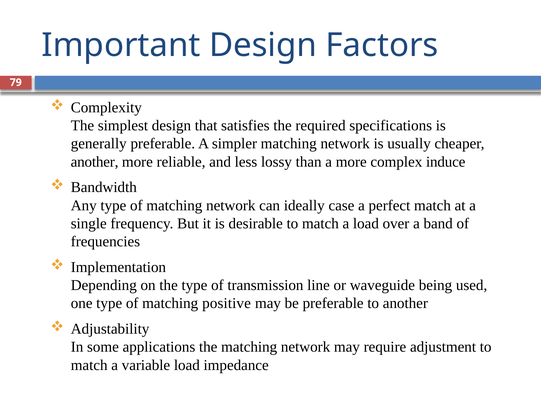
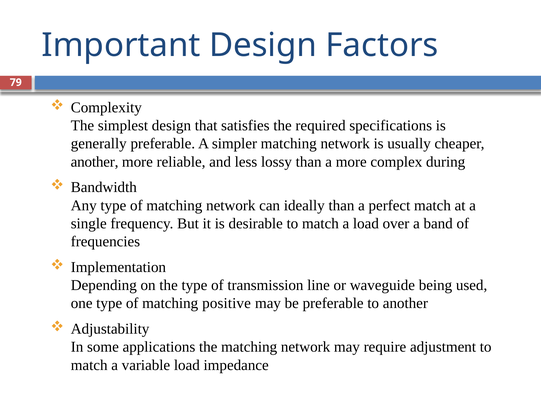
induce: induce -> during
ideally case: case -> than
